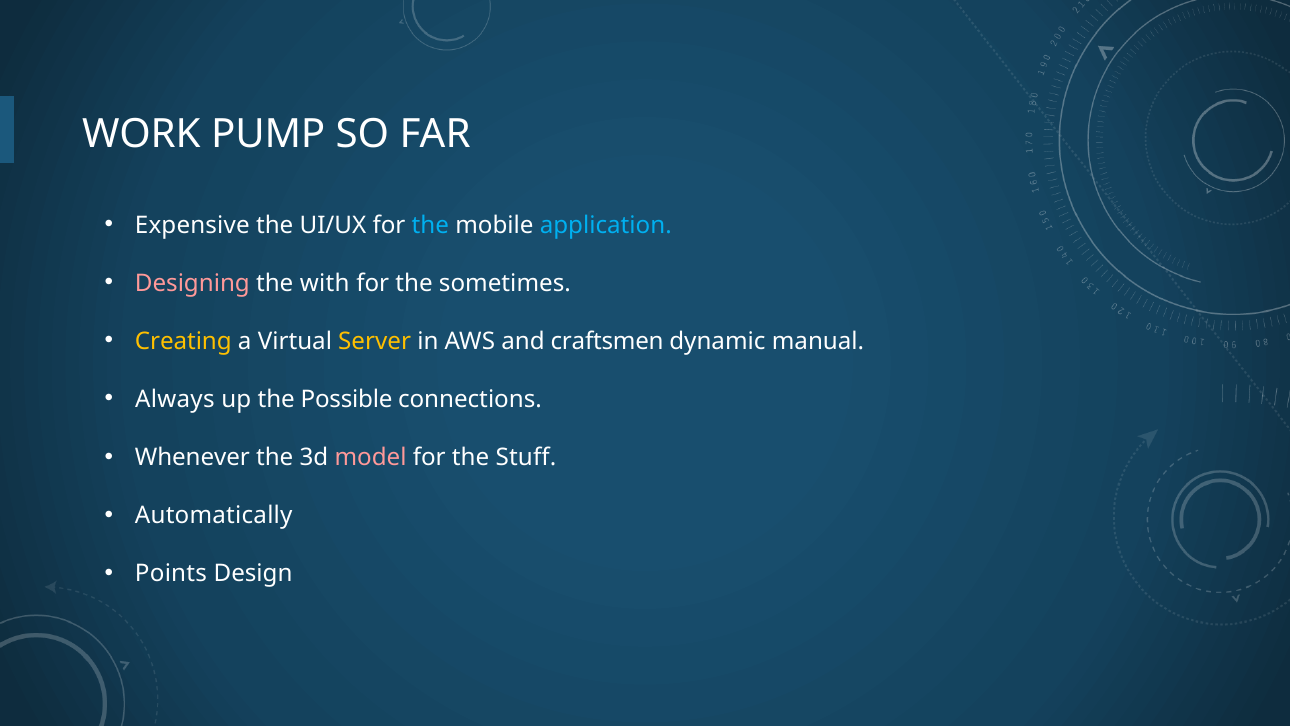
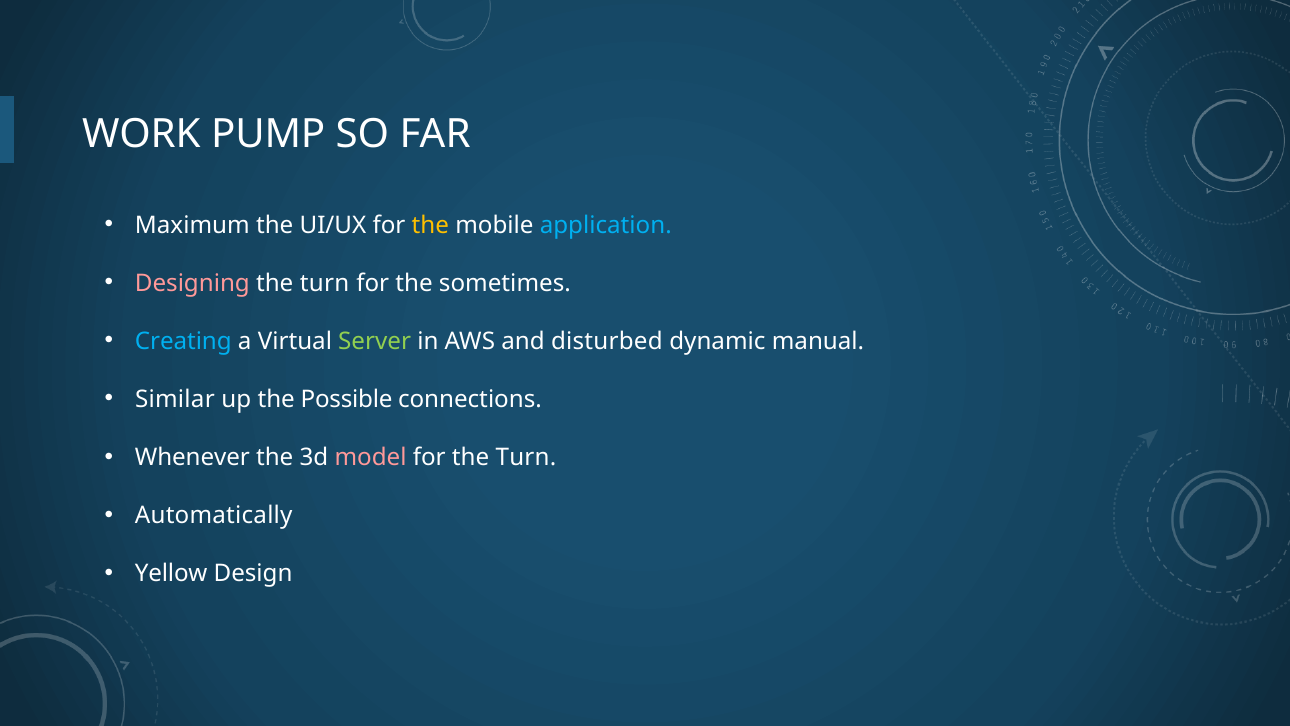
Expensive: Expensive -> Maximum
the at (430, 225) colour: light blue -> yellow
with at (325, 283): with -> turn
Creating colour: yellow -> light blue
Server colour: yellow -> light green
craftsmen: craftsmen -> disturbed
Always: Always -> Similar
for the Stuff: Stuff -> Turn
Points: Points -> Yellow
